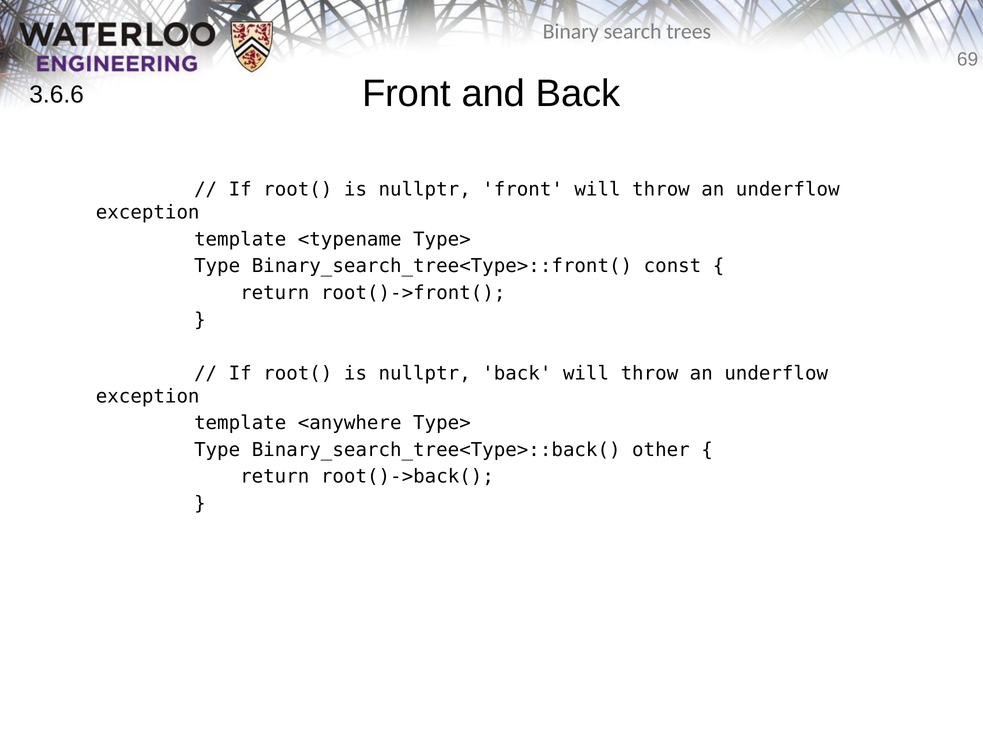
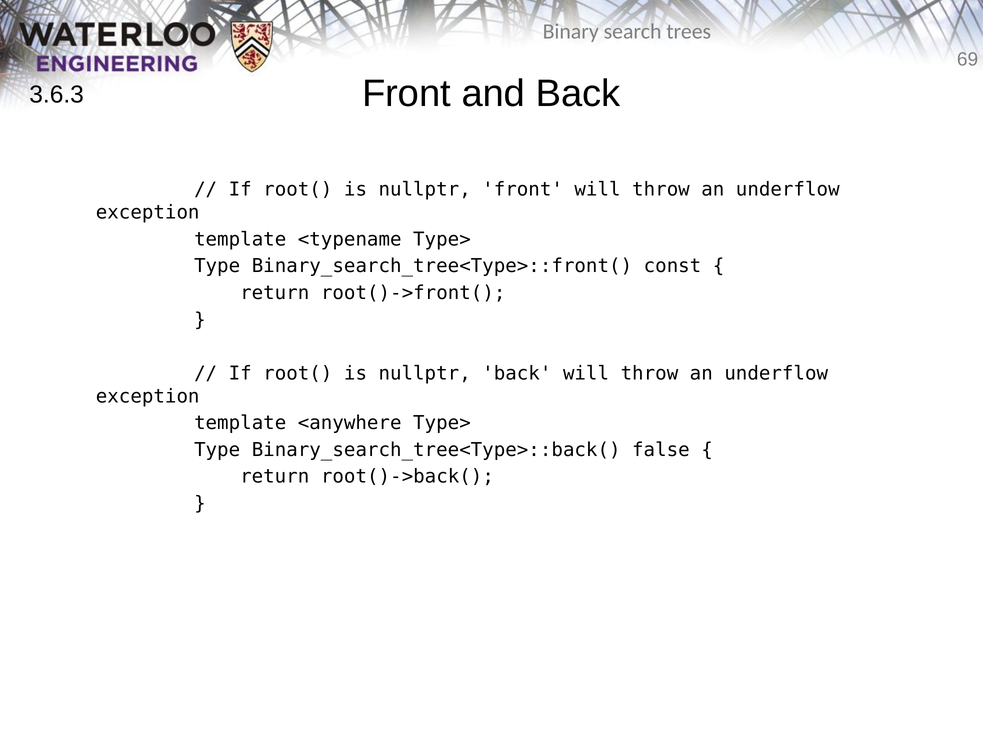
3.6.6: 3.6.6 -> 3.6.3
other: other -> false
